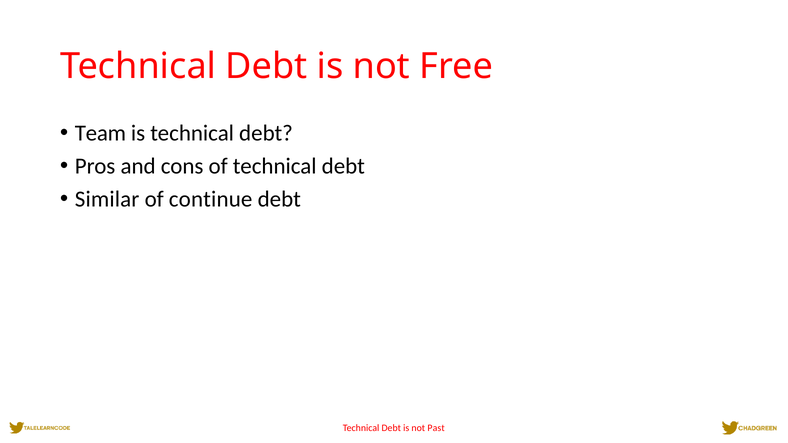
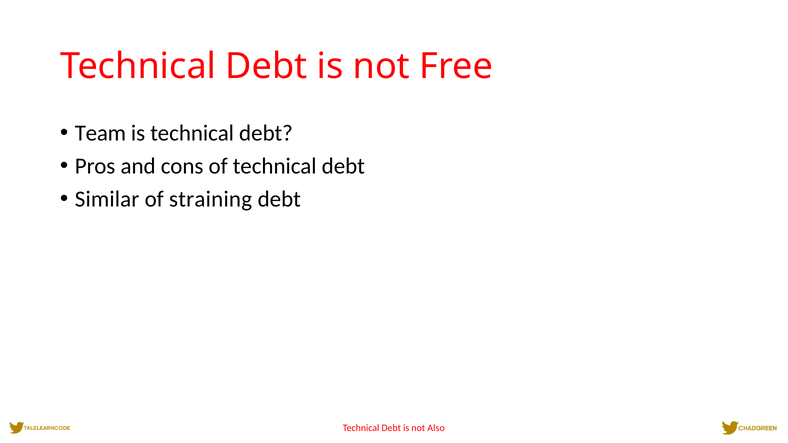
continue: continue -> straining
Past: Past -> Also
